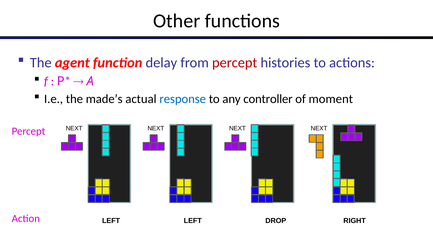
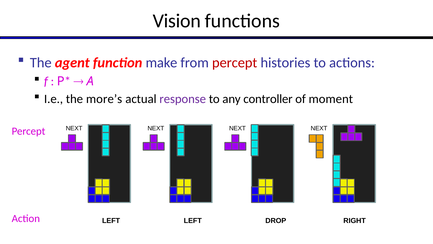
Other: Other -> Vision
delay: delay -> make
made’s: made’s -> more’s
response colour: blue -> purple
